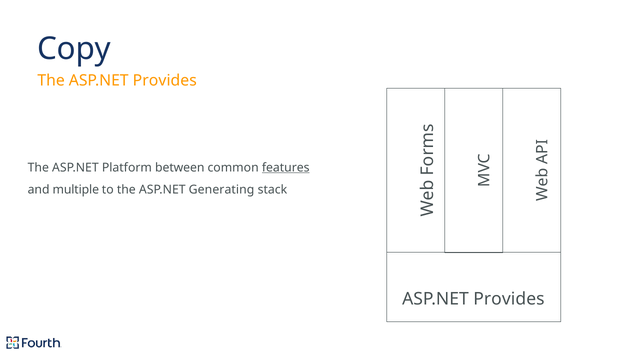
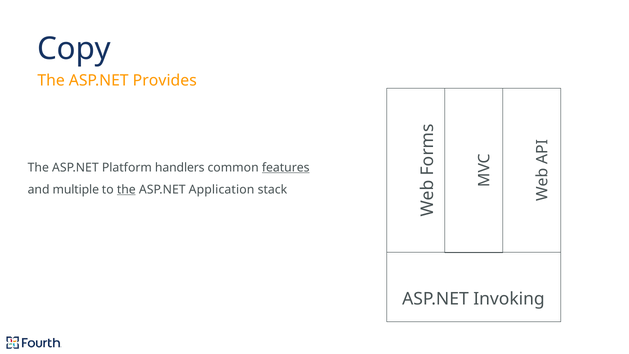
between: between -> handlers
the at (126, 189) underline: none -> present
Generating: Generating -> Application
Provides at (509, 299): Provides -> Invoking
